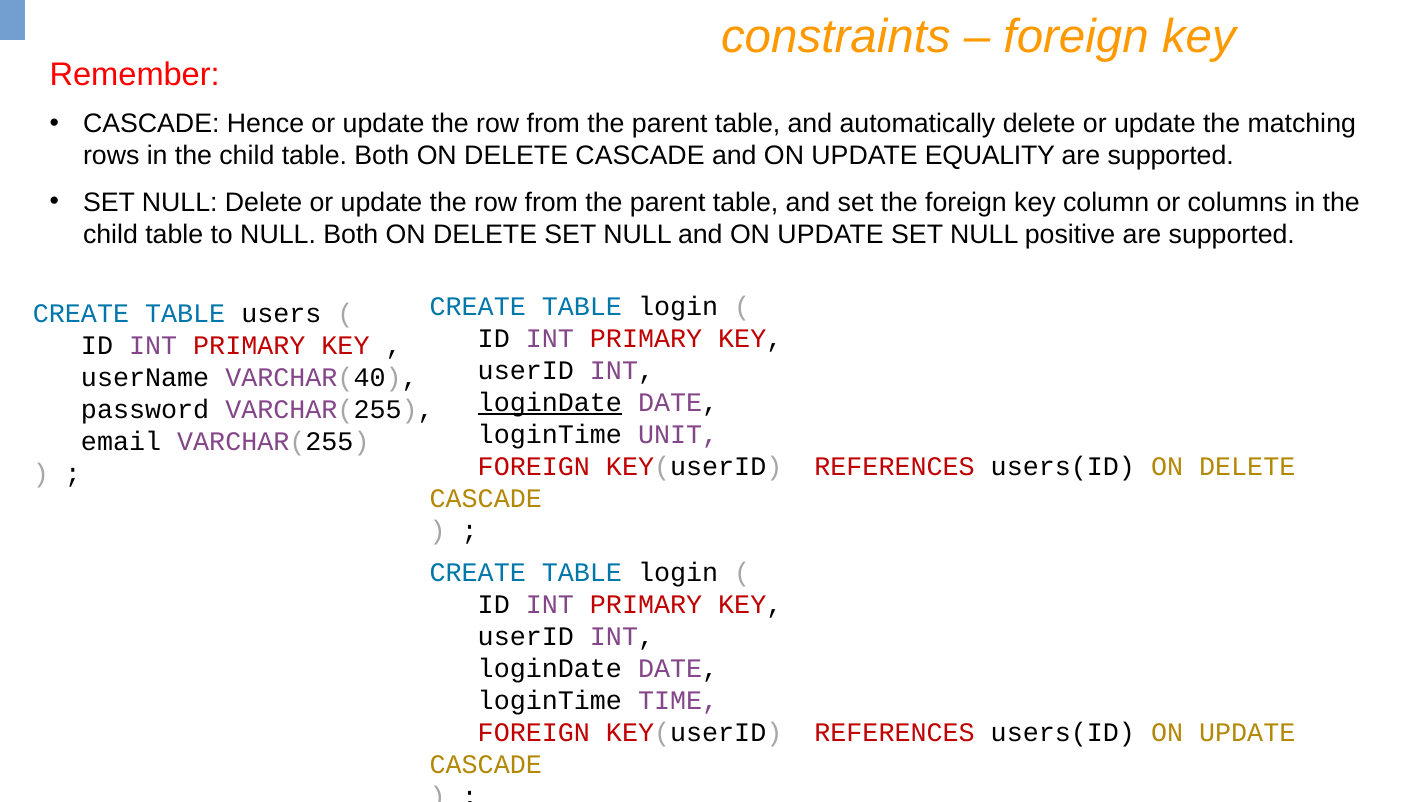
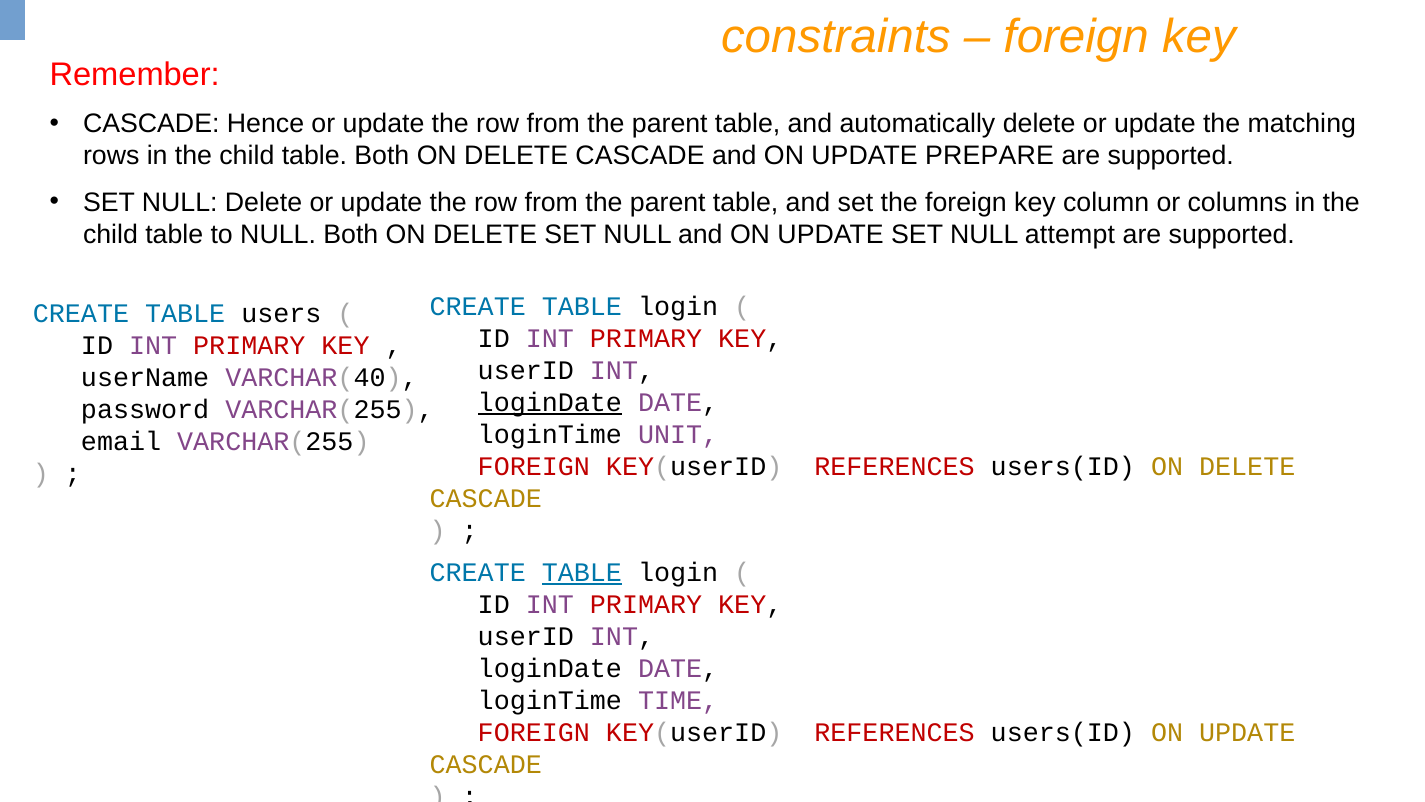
EQUALITY: EQUALITY -> PREPARE
positive: positive -> attempt
TABLE at (582, 572) underline: none -> present
